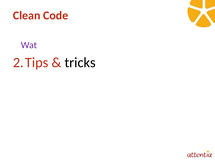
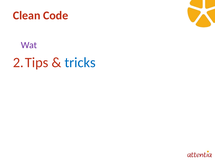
tricks colour: black -> blue
